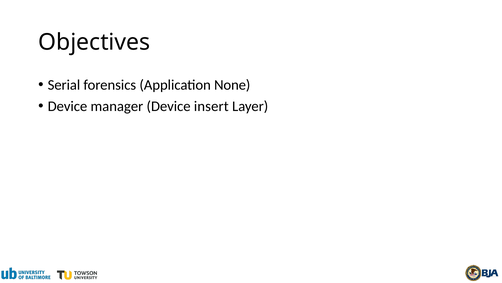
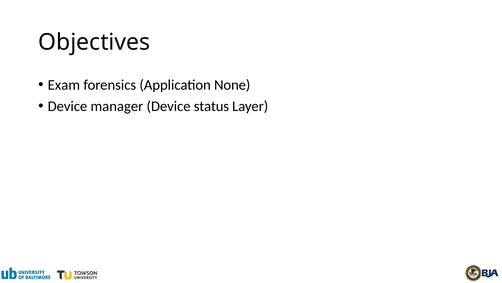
Serial: Serial -> Exam
insert: insert -> status
